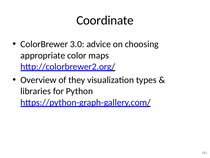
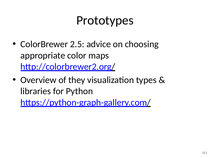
Coordinate: Coordinate -> Prototypes
3.0: 3.0 -> 2.5
